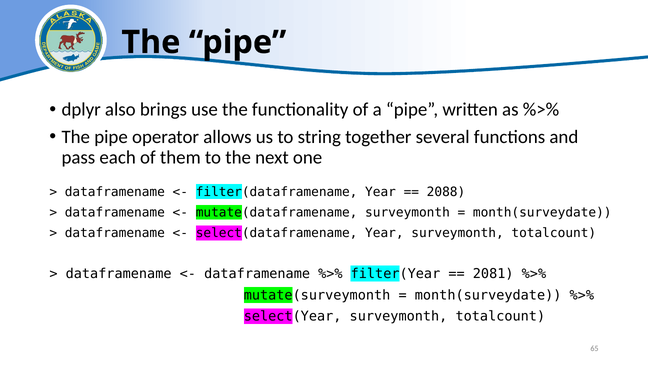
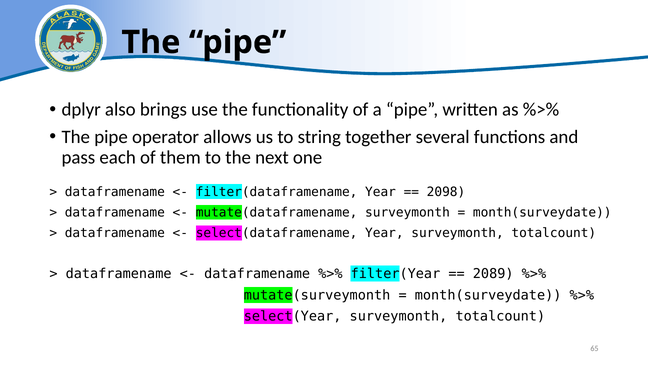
2088: 2088 -> 2098
2081: 2081 -> 2089
